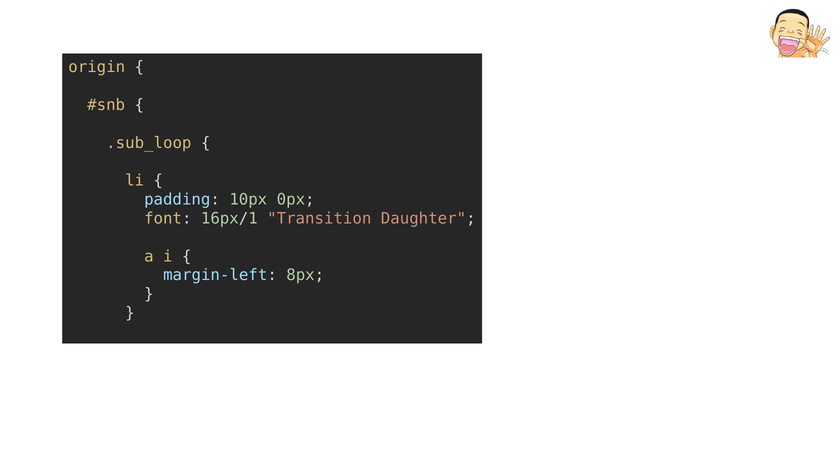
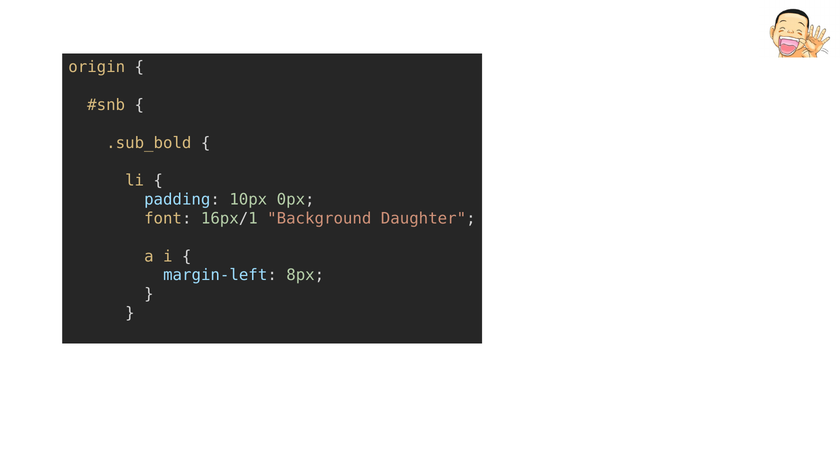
.sub_loop: .sub_loop -> .sub_bold
Transition: Transition -> Background
